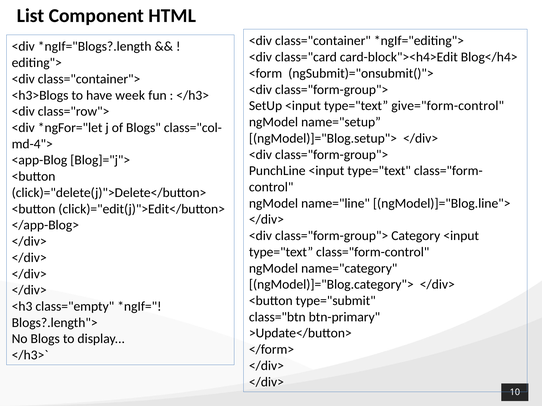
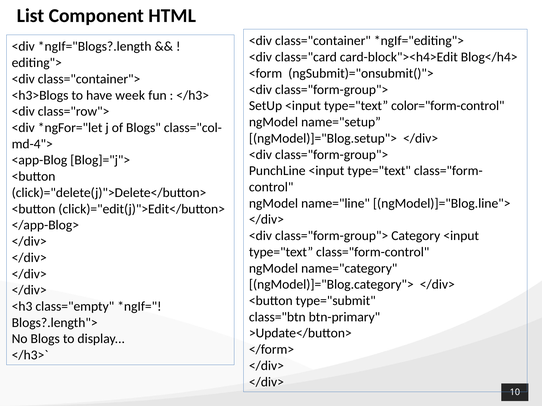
give="form-control: give="form-control -> color="form-control
